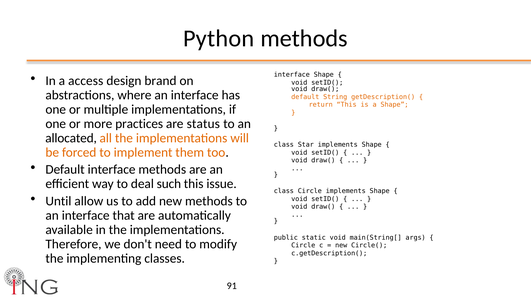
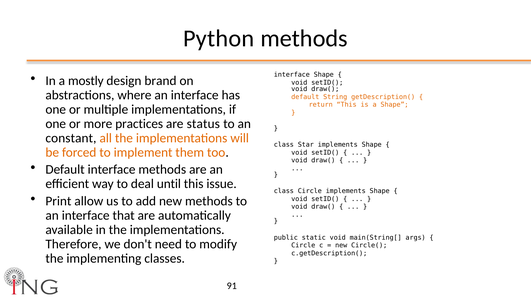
access: access -> mostly
allocated: allocated -> constant
such: such -> until
Until: Until -> Print
